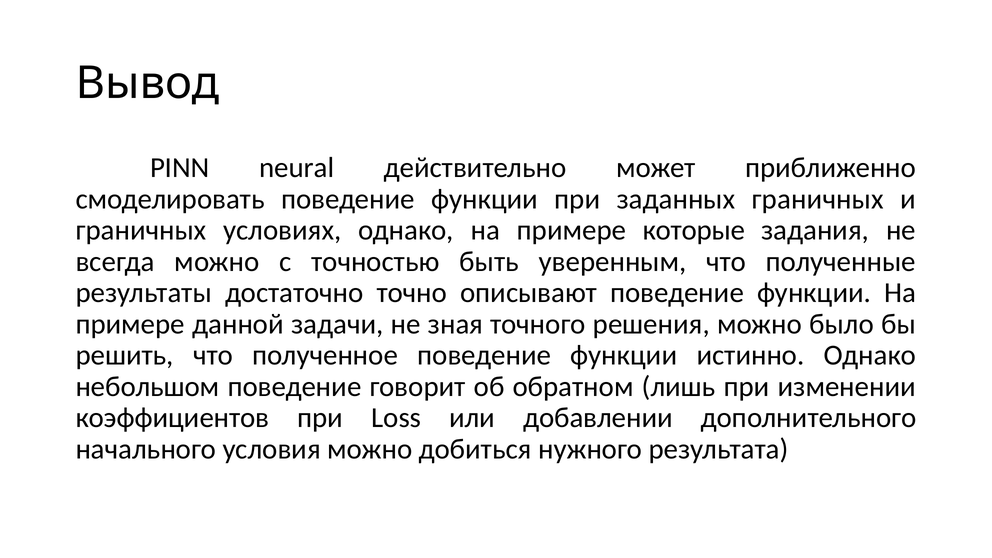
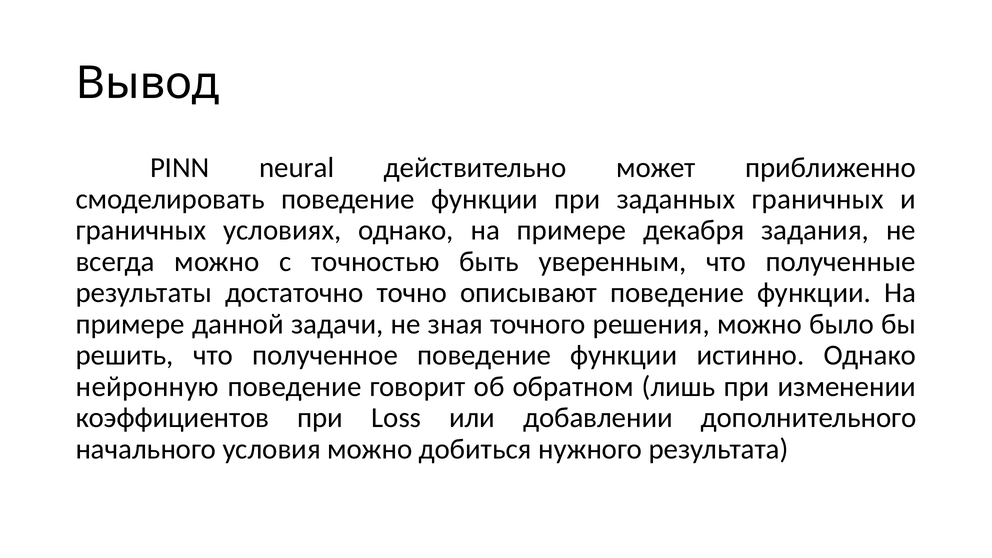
которые: которые -> декабря
небольшом: небольшом -> нейронную
